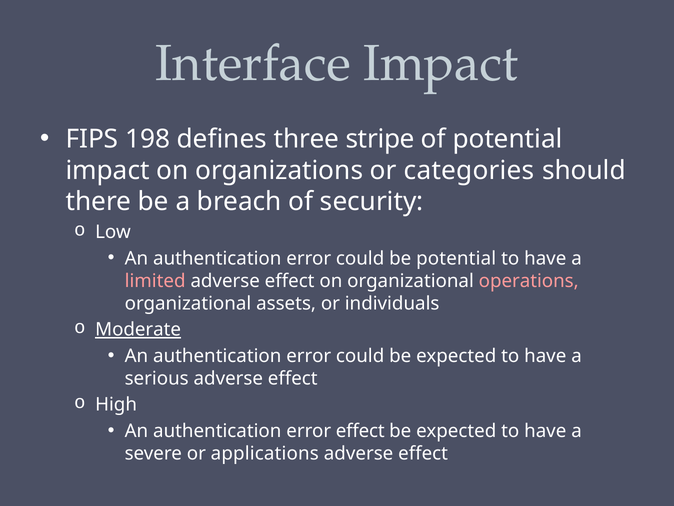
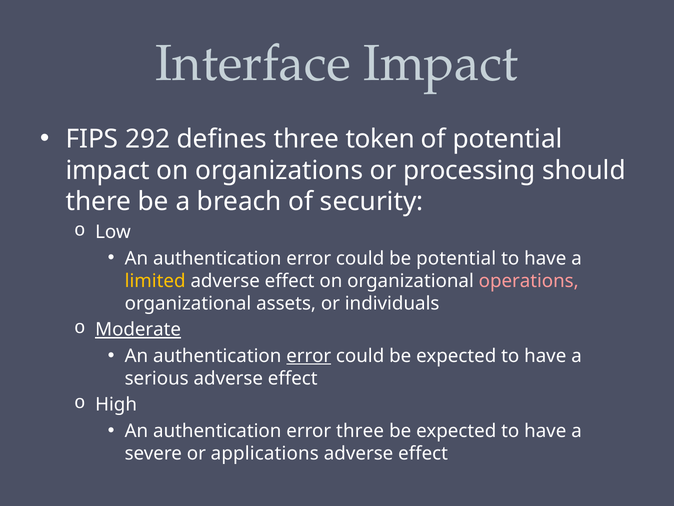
198: 198 -> 292
stripe: stripe -> token
categories: categories -> processing
limited colour: pink -> yellow
error at (309, 356) underline: none -> present
error effect: effect -> three
